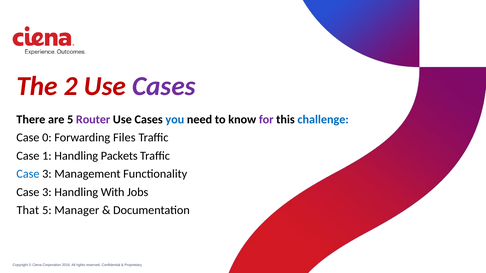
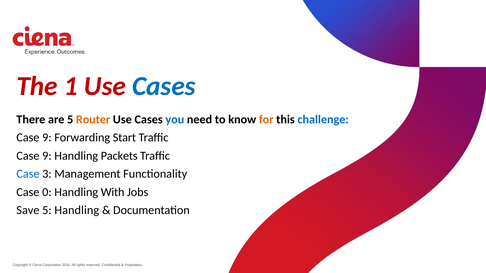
2: 2 -> 1
Cases at (164, 86) colour: purple -> blue
Router colour: purple -> orange
for colour: purple -> orange
0 at (47, 138): 0 -> 9
Files: Files -> Start
1 at (47, 156): 1 -> 9
3 at (47, 192): 3 -> 0
That: That -> Save
5 Manager: Manager -> Handling
